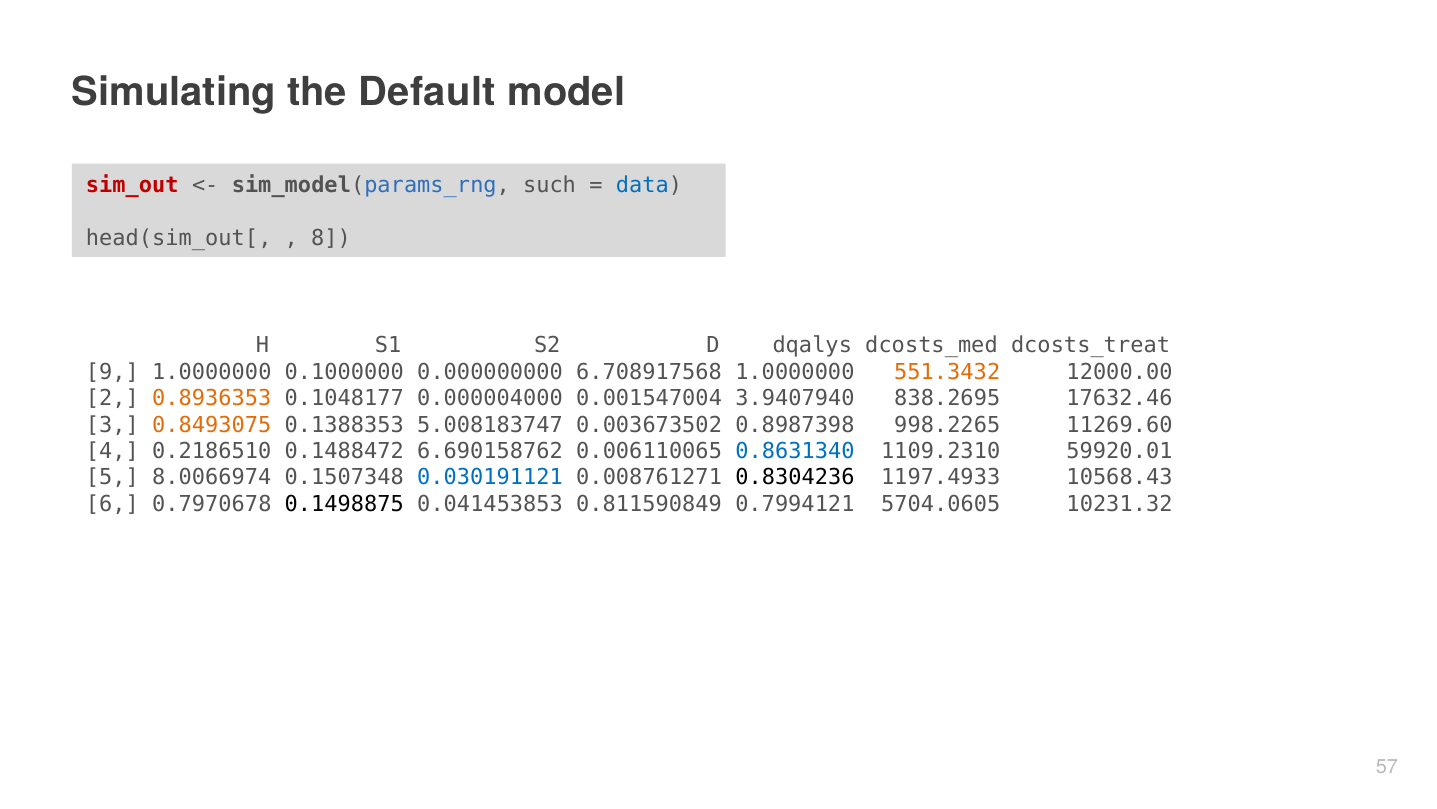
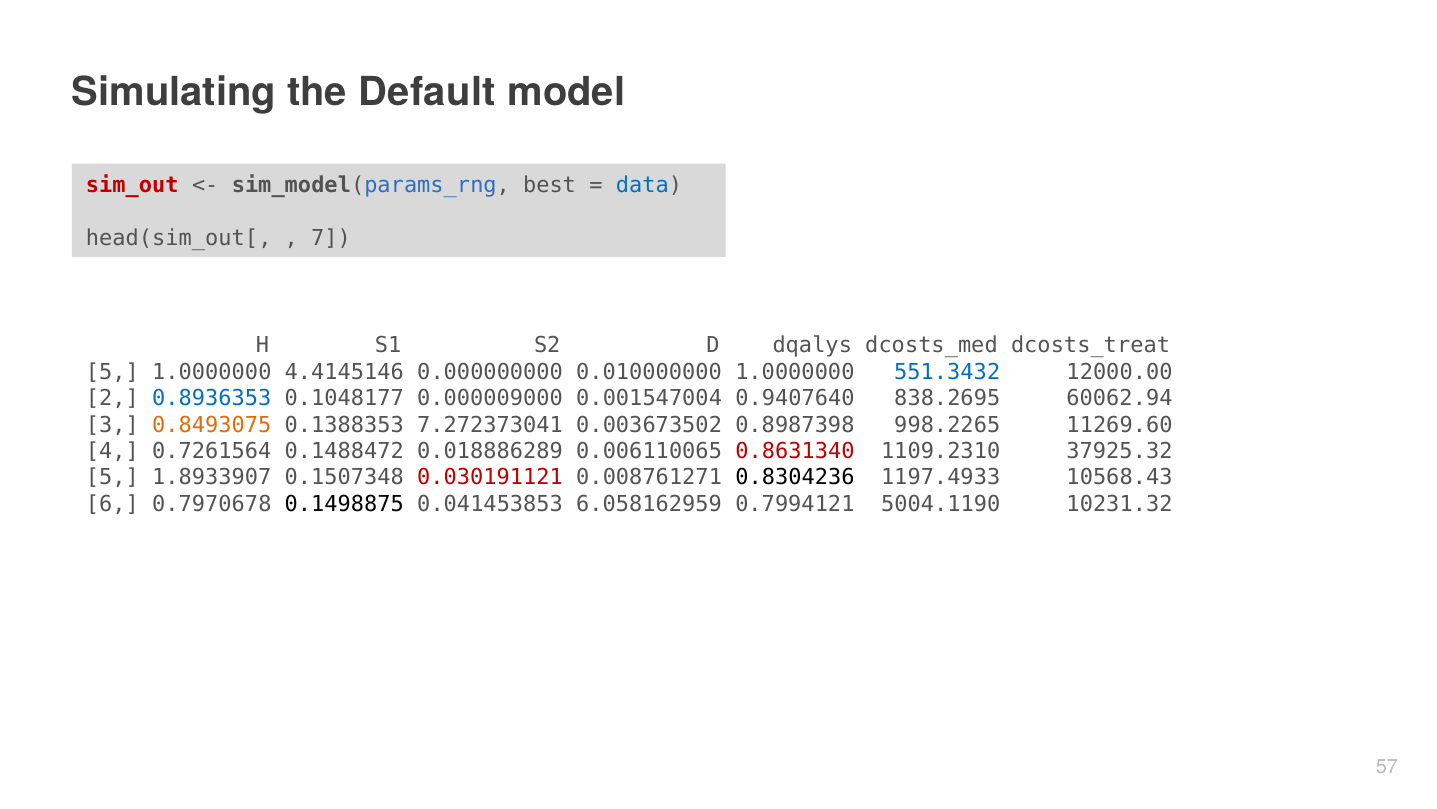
such: such -> best
8: 8 -> 7
9 at (112, 372): 9 -> 5
0.1000000: 0.1000000 -> 4.4145146
6.708917568: 6.708917568 -> 0.010000000
551.3432 colour: orange -> blue
0.8936353 colour: orange -> blue
0.000004000: 0.000004000 -> 0.000009000
3.9407940: 3.9407940 -> 0.9407640
17632.46: 17632.46 -> 60062.94
5.008183747: 5.008183747 -> 7.272373041
0.2186510: 0.2186510 -> 0.7261564
6.690158762: 6.690158762 -> 0.018886289
0.8631340 colour: blue -> red
59920.01: 59920.01 -> 37925.32
8.0066974: 8.0066974 -> 1.8933907
0.030191121 colour: blue -> red
0.811590849: 0.811590849 -> 6.058162959
5704.0605: 5704.0605 -> 5004.1190
